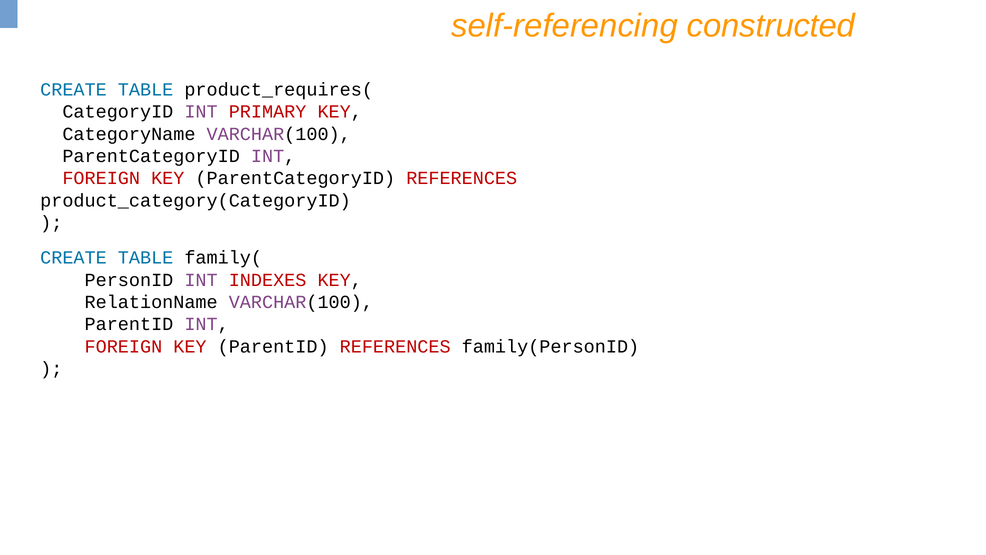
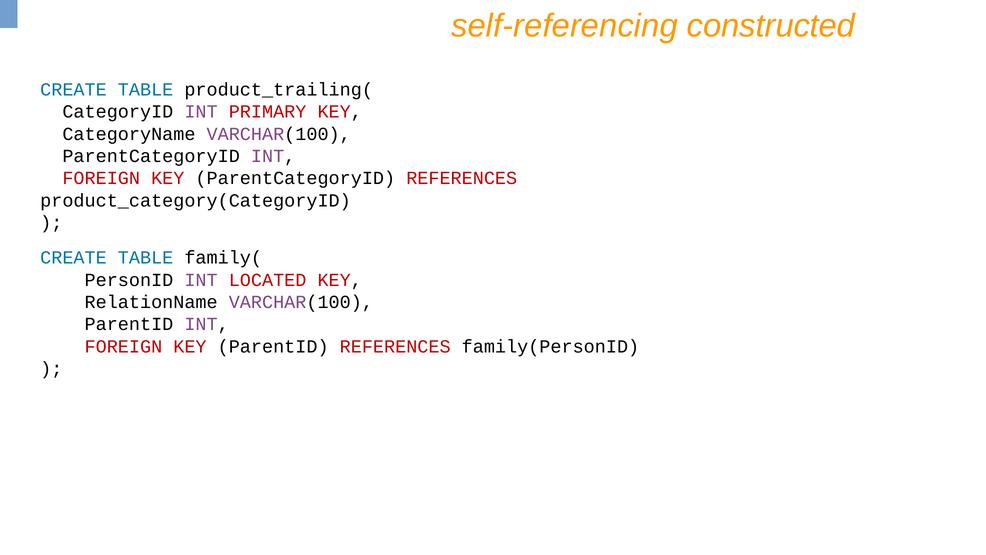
product_requires(: product_requires( -> product_trailing(
INDEXES: INDEXES -> LOCATED
